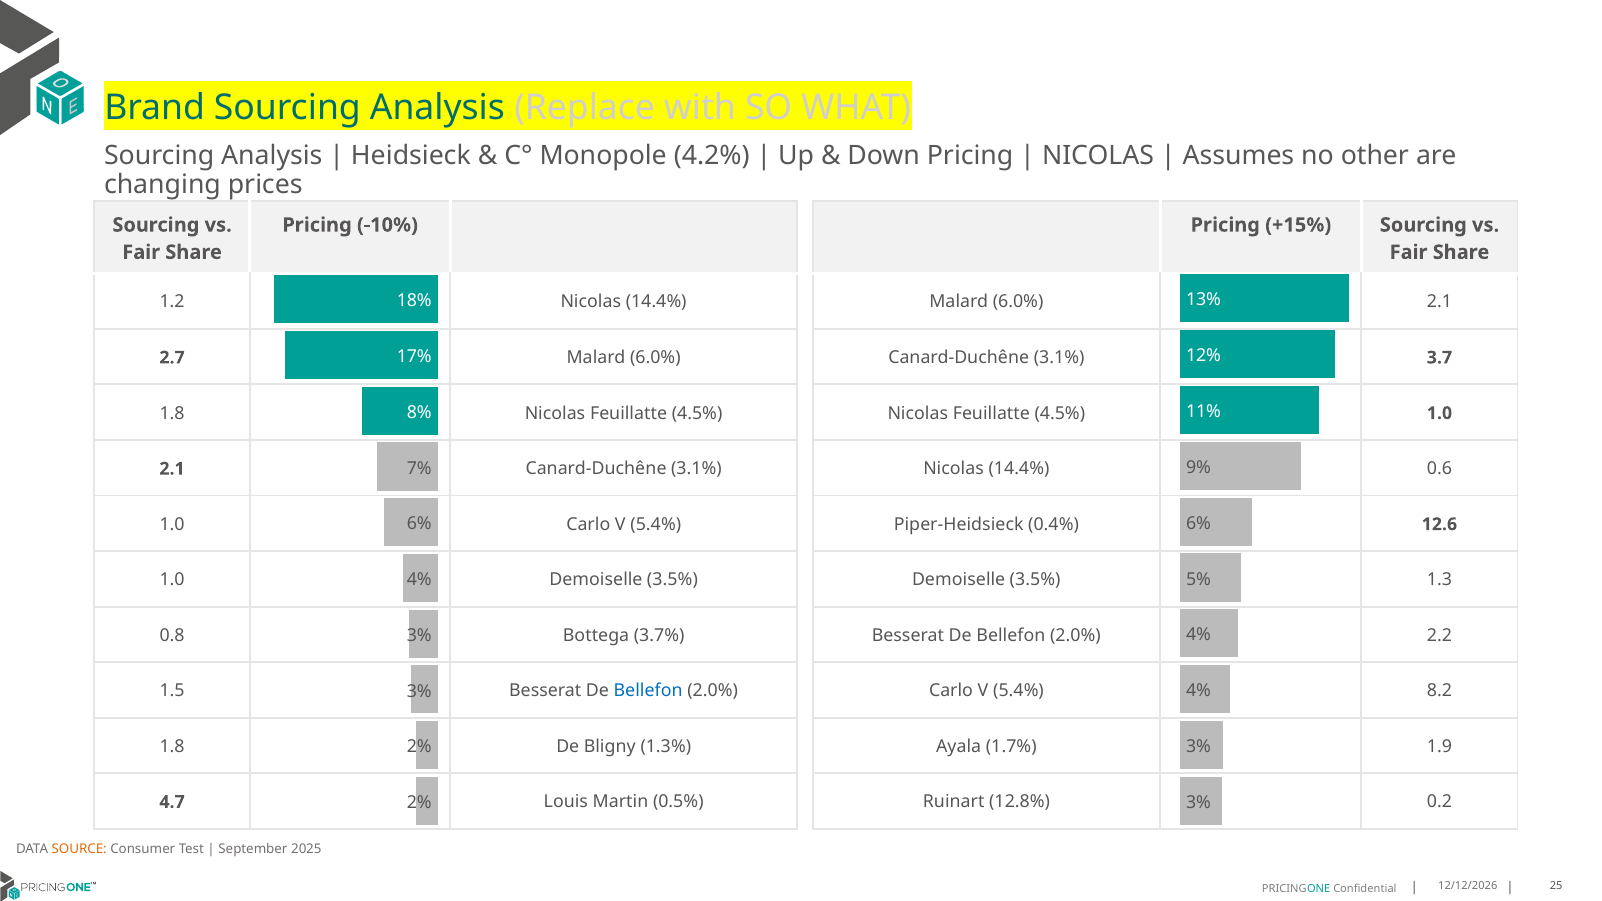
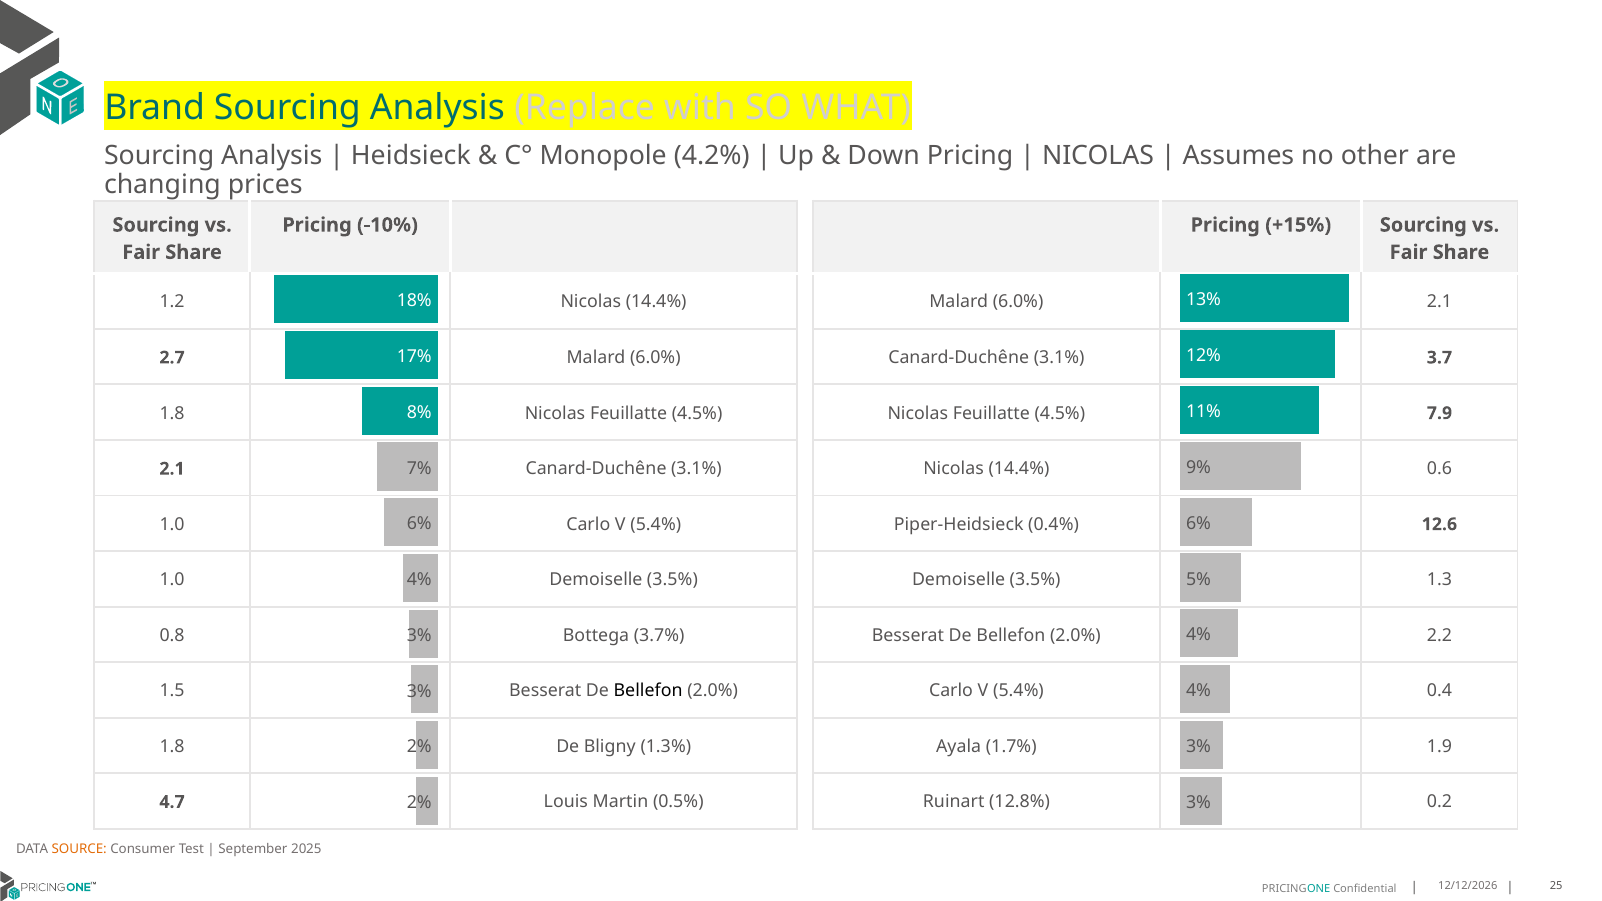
4.5% 1.0: 1.0 -> 7.9
Bellefon at (648, 691) colour: blue -> black
8.2: 8.2 -> 0.4
